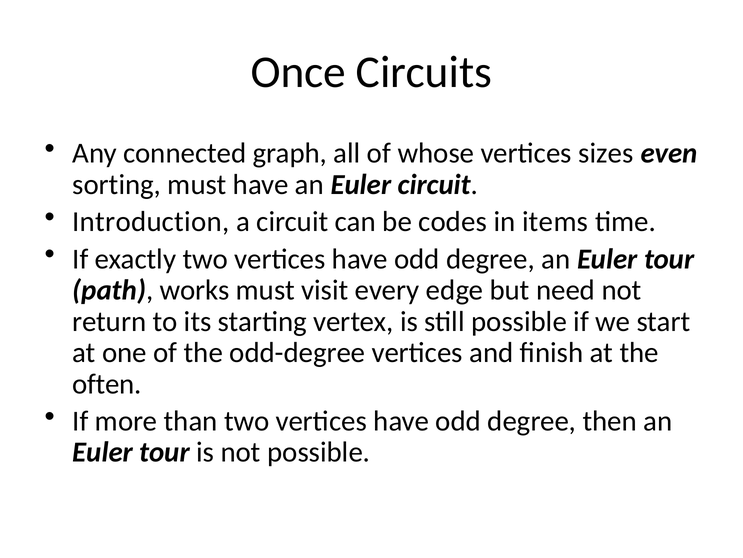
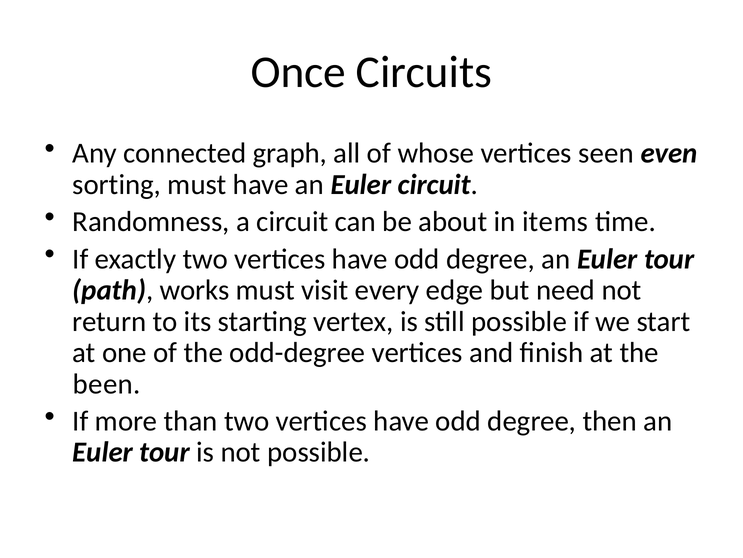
sizes: sizes -> seen
Introduction: Introduction -> Randomness
codes: codes -> about
often: often -> been
